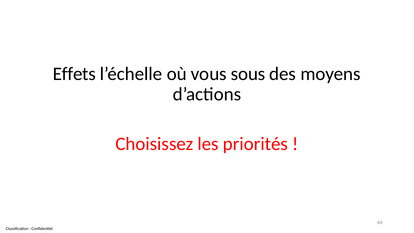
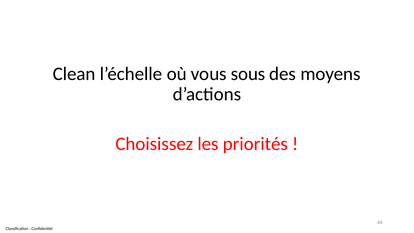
Effets: Effets -> Clean
